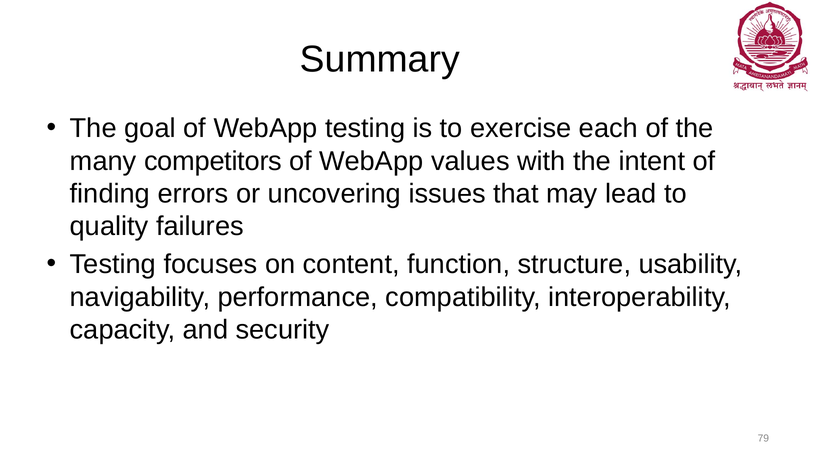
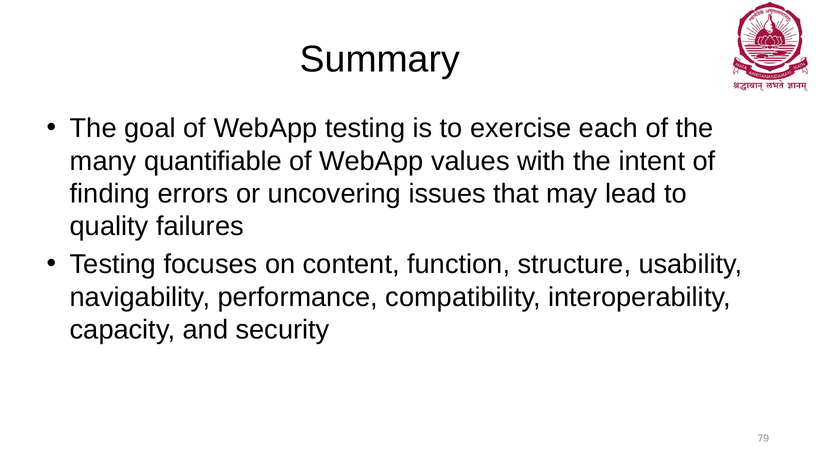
competitors: competitors -> quantifiable
